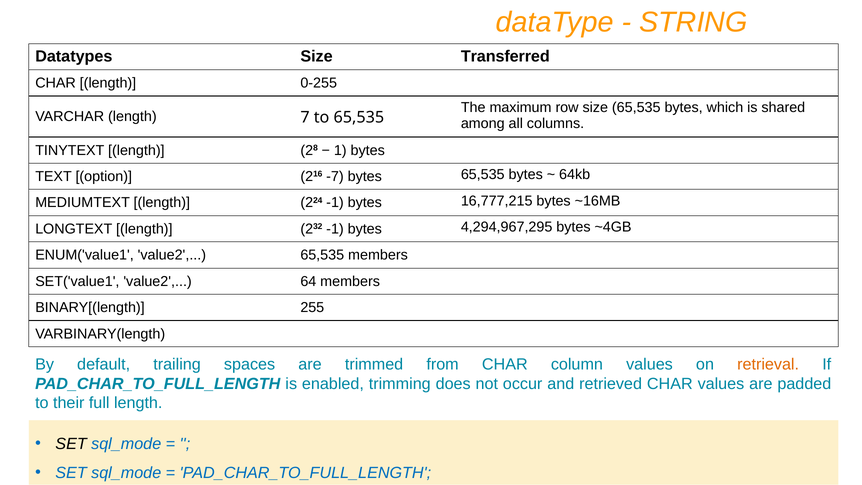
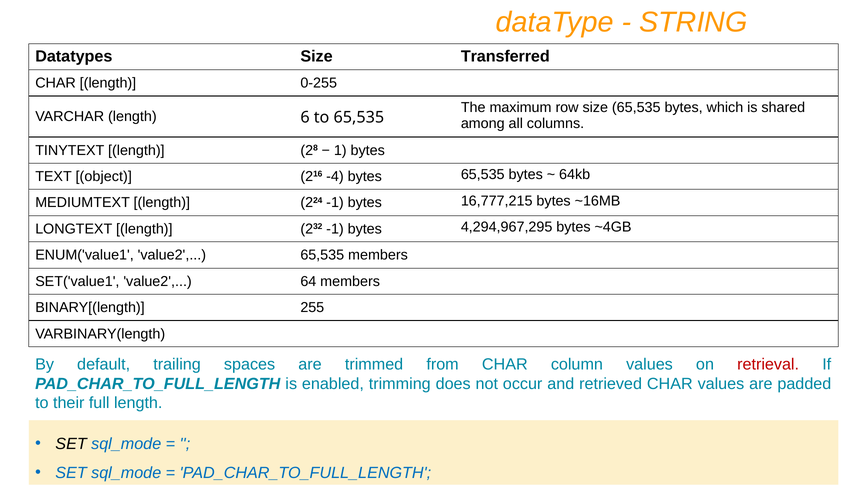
7: 7 -> 6
option: option -> object
-7: -7 -> -4
retrieval colour: orange -> red
